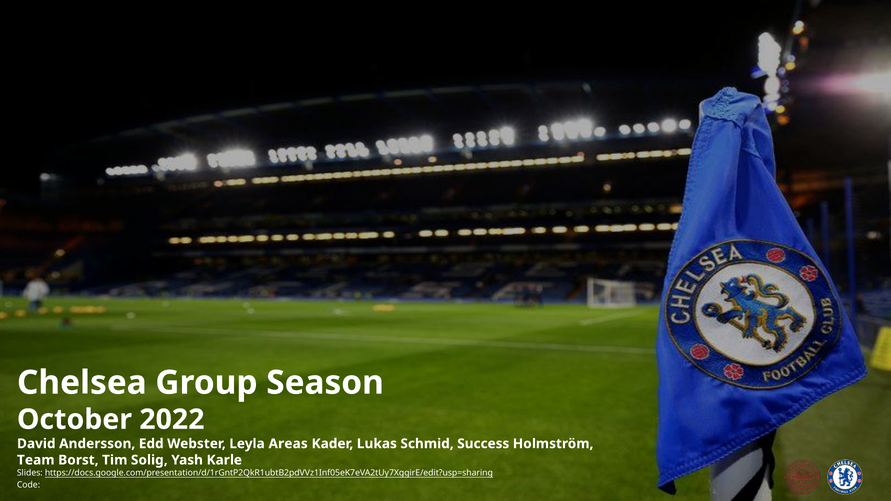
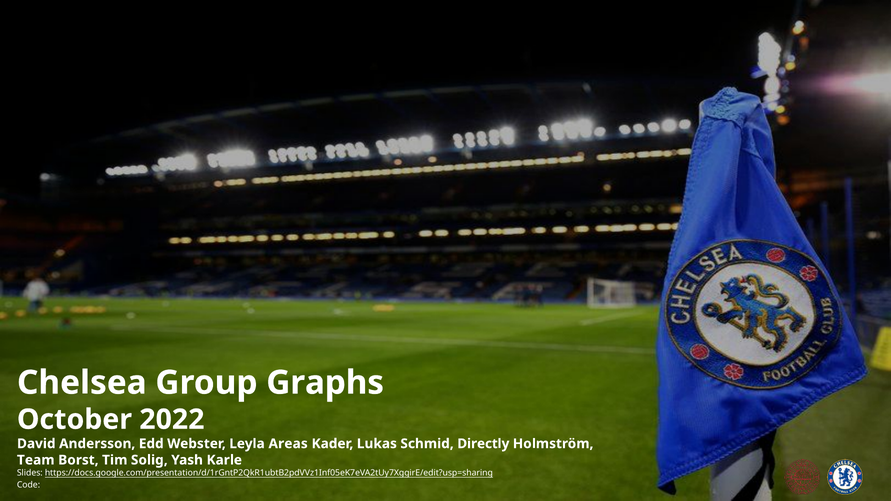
Season: Season -> Graphs
Success: Success -> Directly
